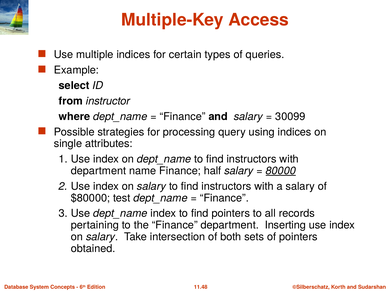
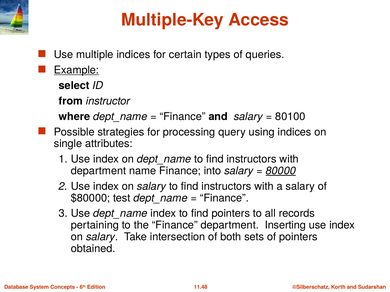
Example underline: none -> present
30099: 30099 -> 80100
half: half -> into
